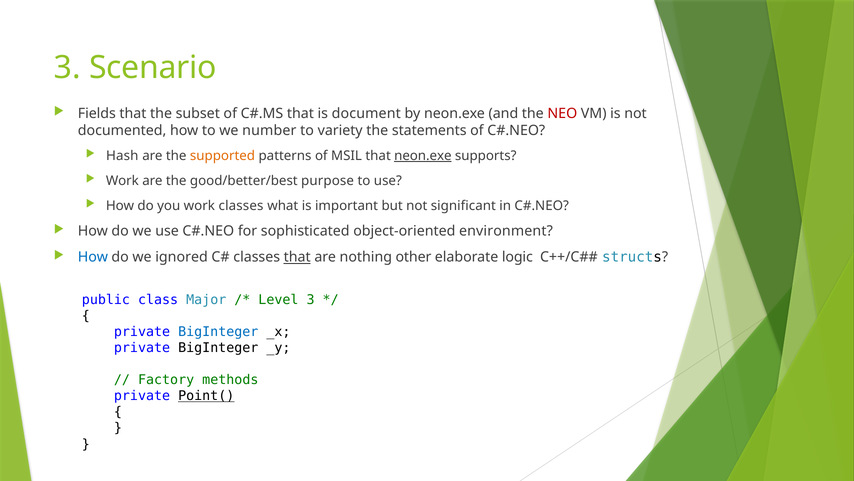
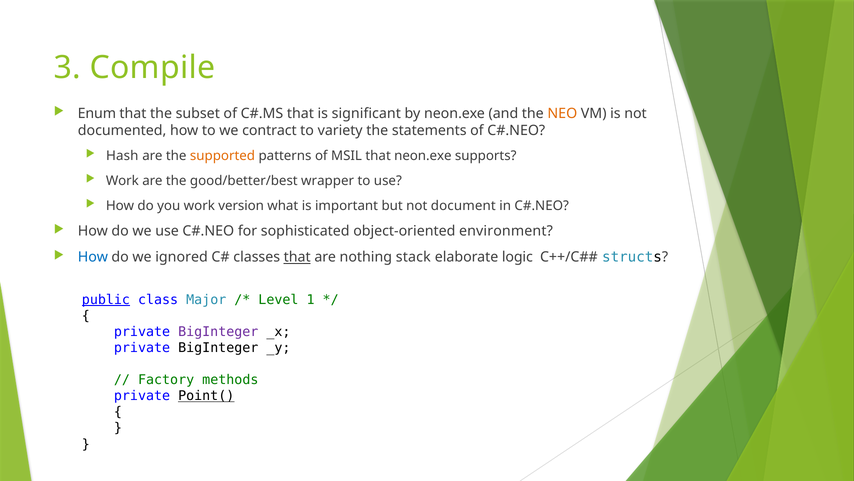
Scenario: Scenario -> Compile
Fields: Fields -> Enum
document: document -> significant
NEO colour: red -> orange
number: number -> contract
neon.exe at (423, 156) underline: present -> none
purpose: purpose -> wrapper
work classes: classes -> version
significant: significant -> document
other: other -> stack
public underline: none -> present
Level 3: 3 -> 1
BigInteger at (218, 331) colour: blue -> purple
